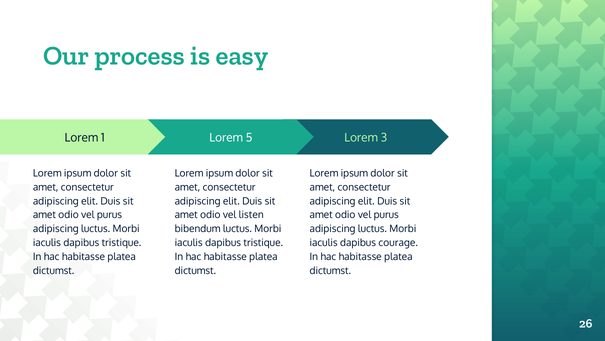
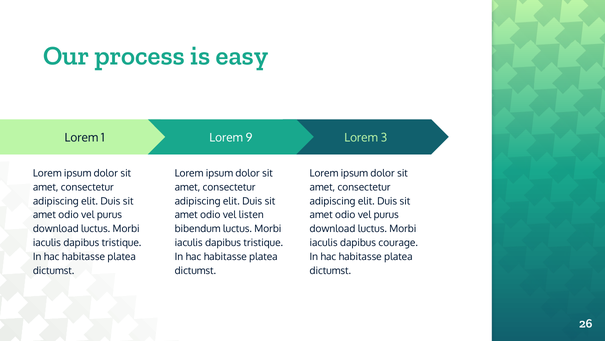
5: 5 -> 9
adipiscing at (56, 229): adipiscing -> download
adipiscing at (333, 229): adipiscing -> download
